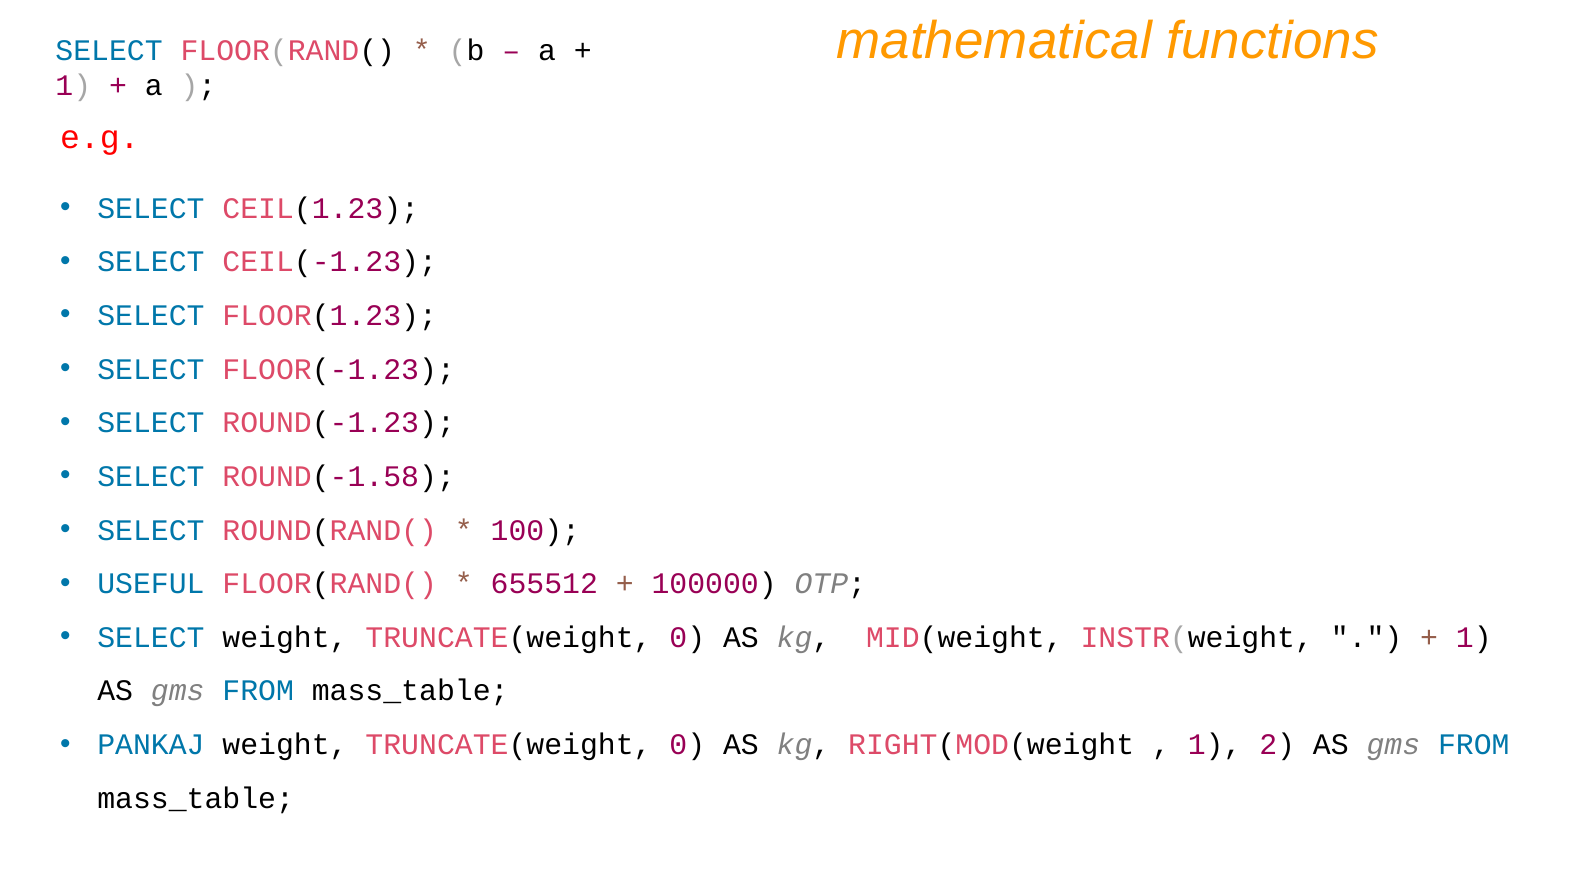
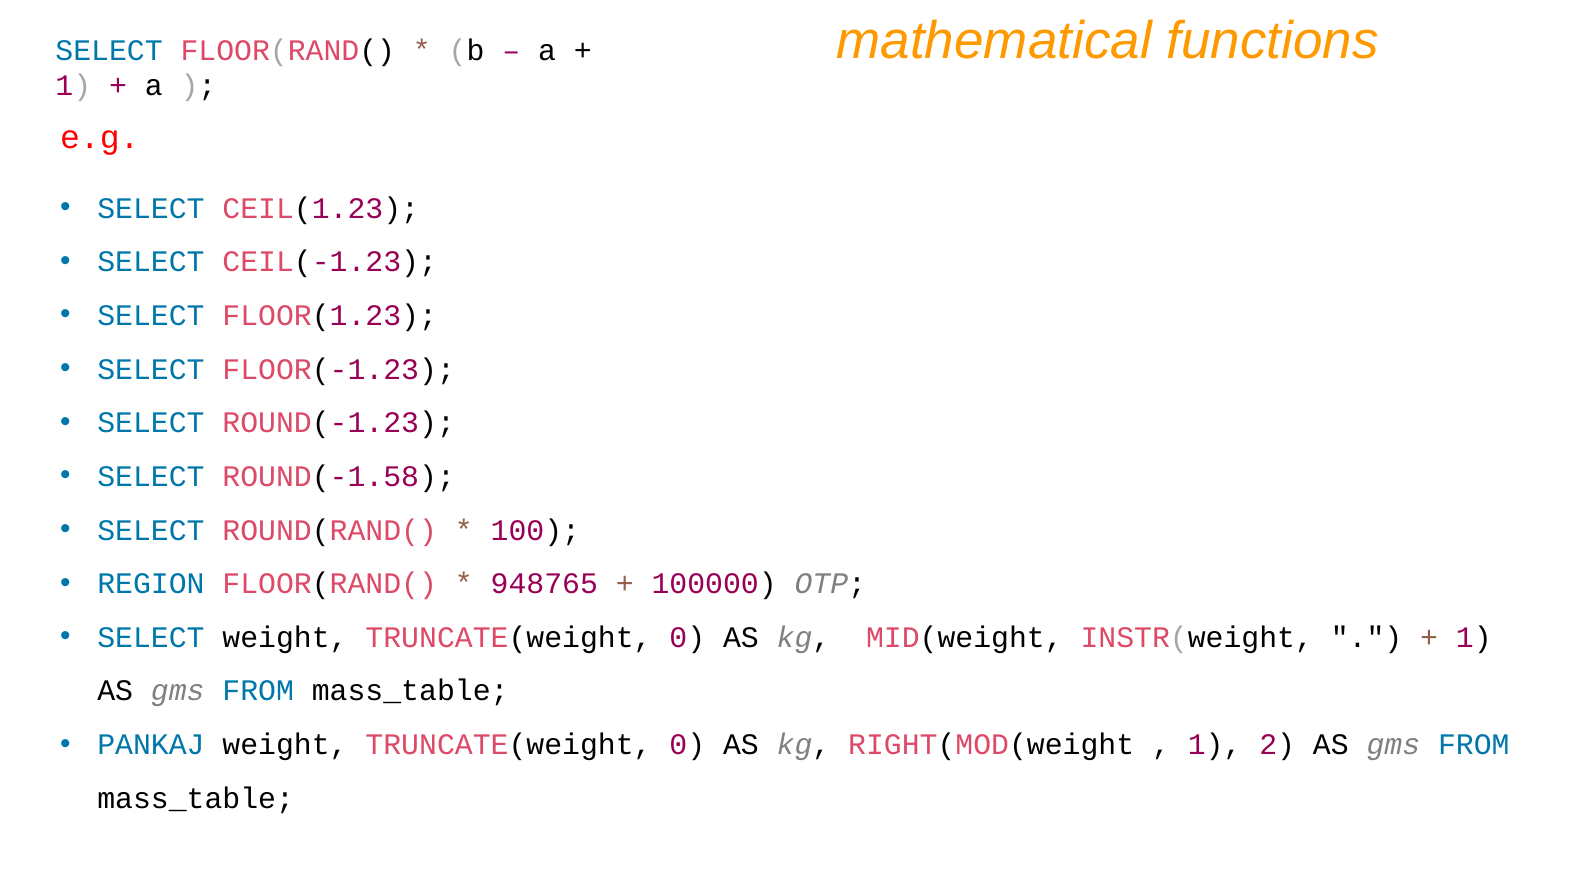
USEFUL: USEFUL -> REGION
655512: 655512 -> 948765
